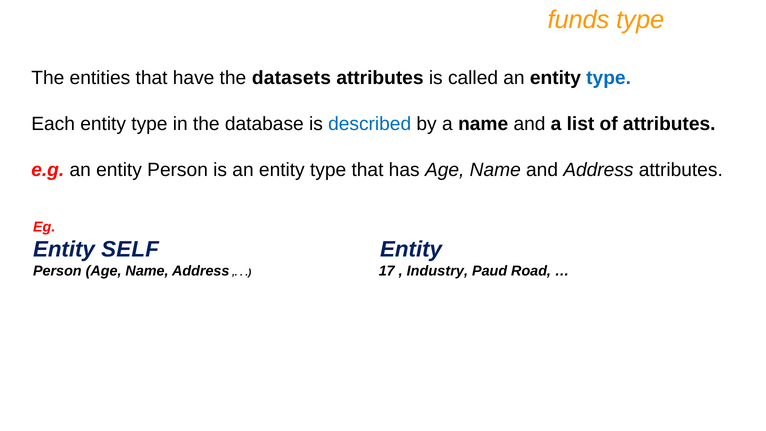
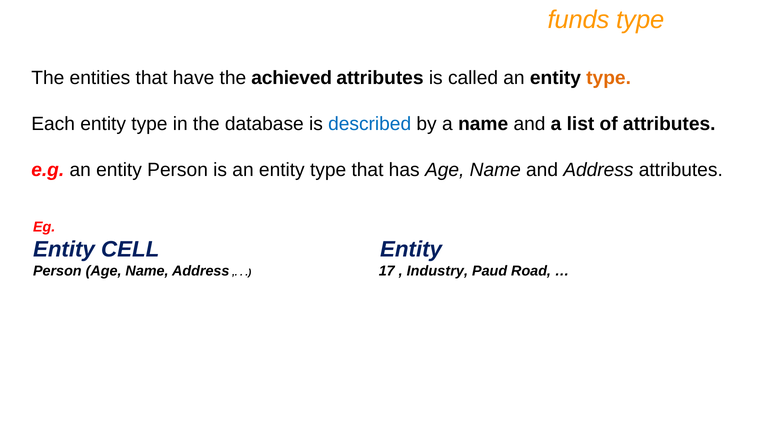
datasets: datasets -> achieved
type at (609, 78) colour: blue -> orange
SELF: SELF -> CELL
